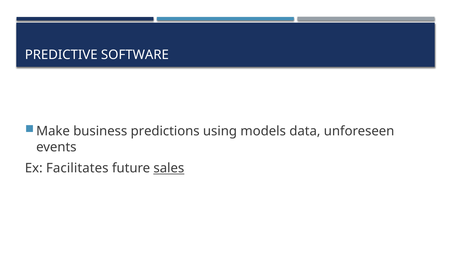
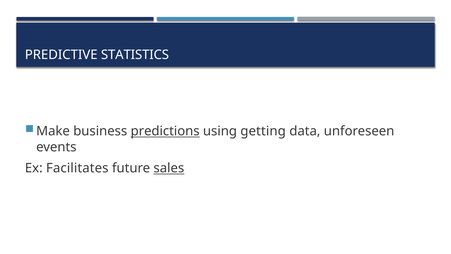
SOFTWARE: SOFTWARE -> STATISTICS
predictions underline: none -> present
models: models -> getting
